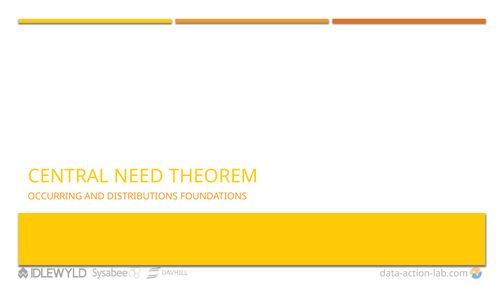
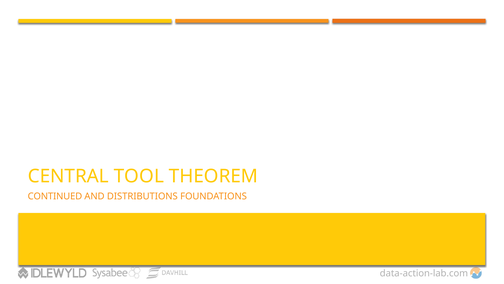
NEED: NEED -> TOOL
OCCURRING: OCCURRING -> CONTINUED
